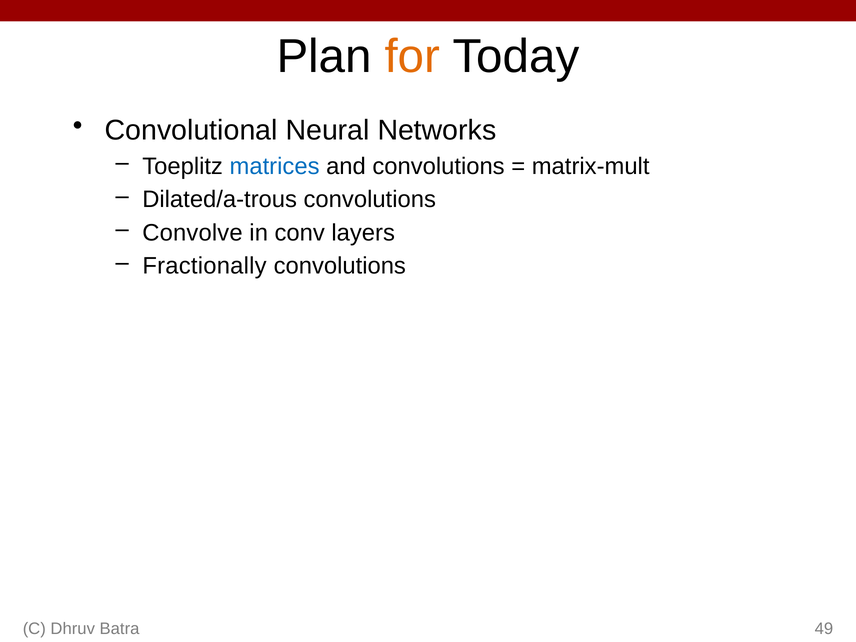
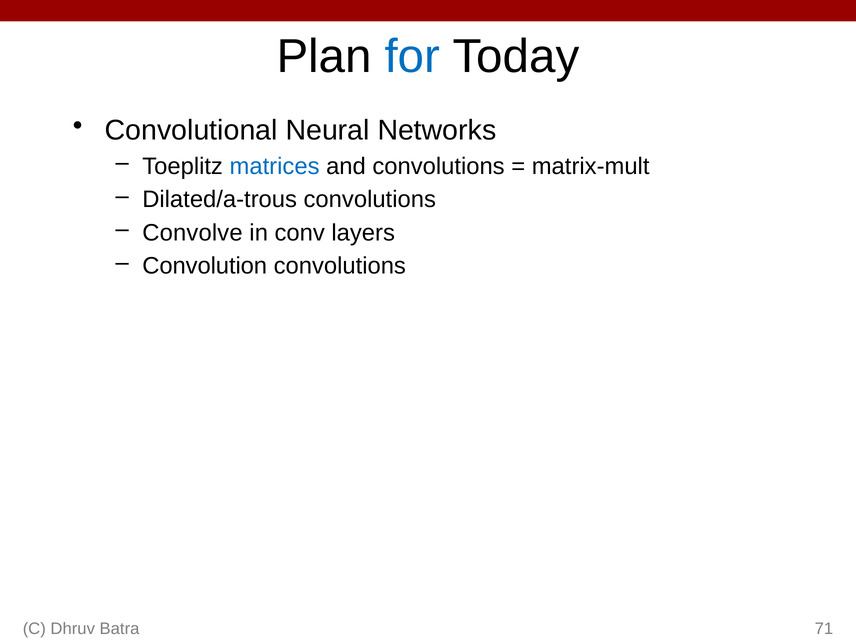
for colour: orange -> blue
Fractionally: Fractionally -> Convolution
49: 49 -> 71
